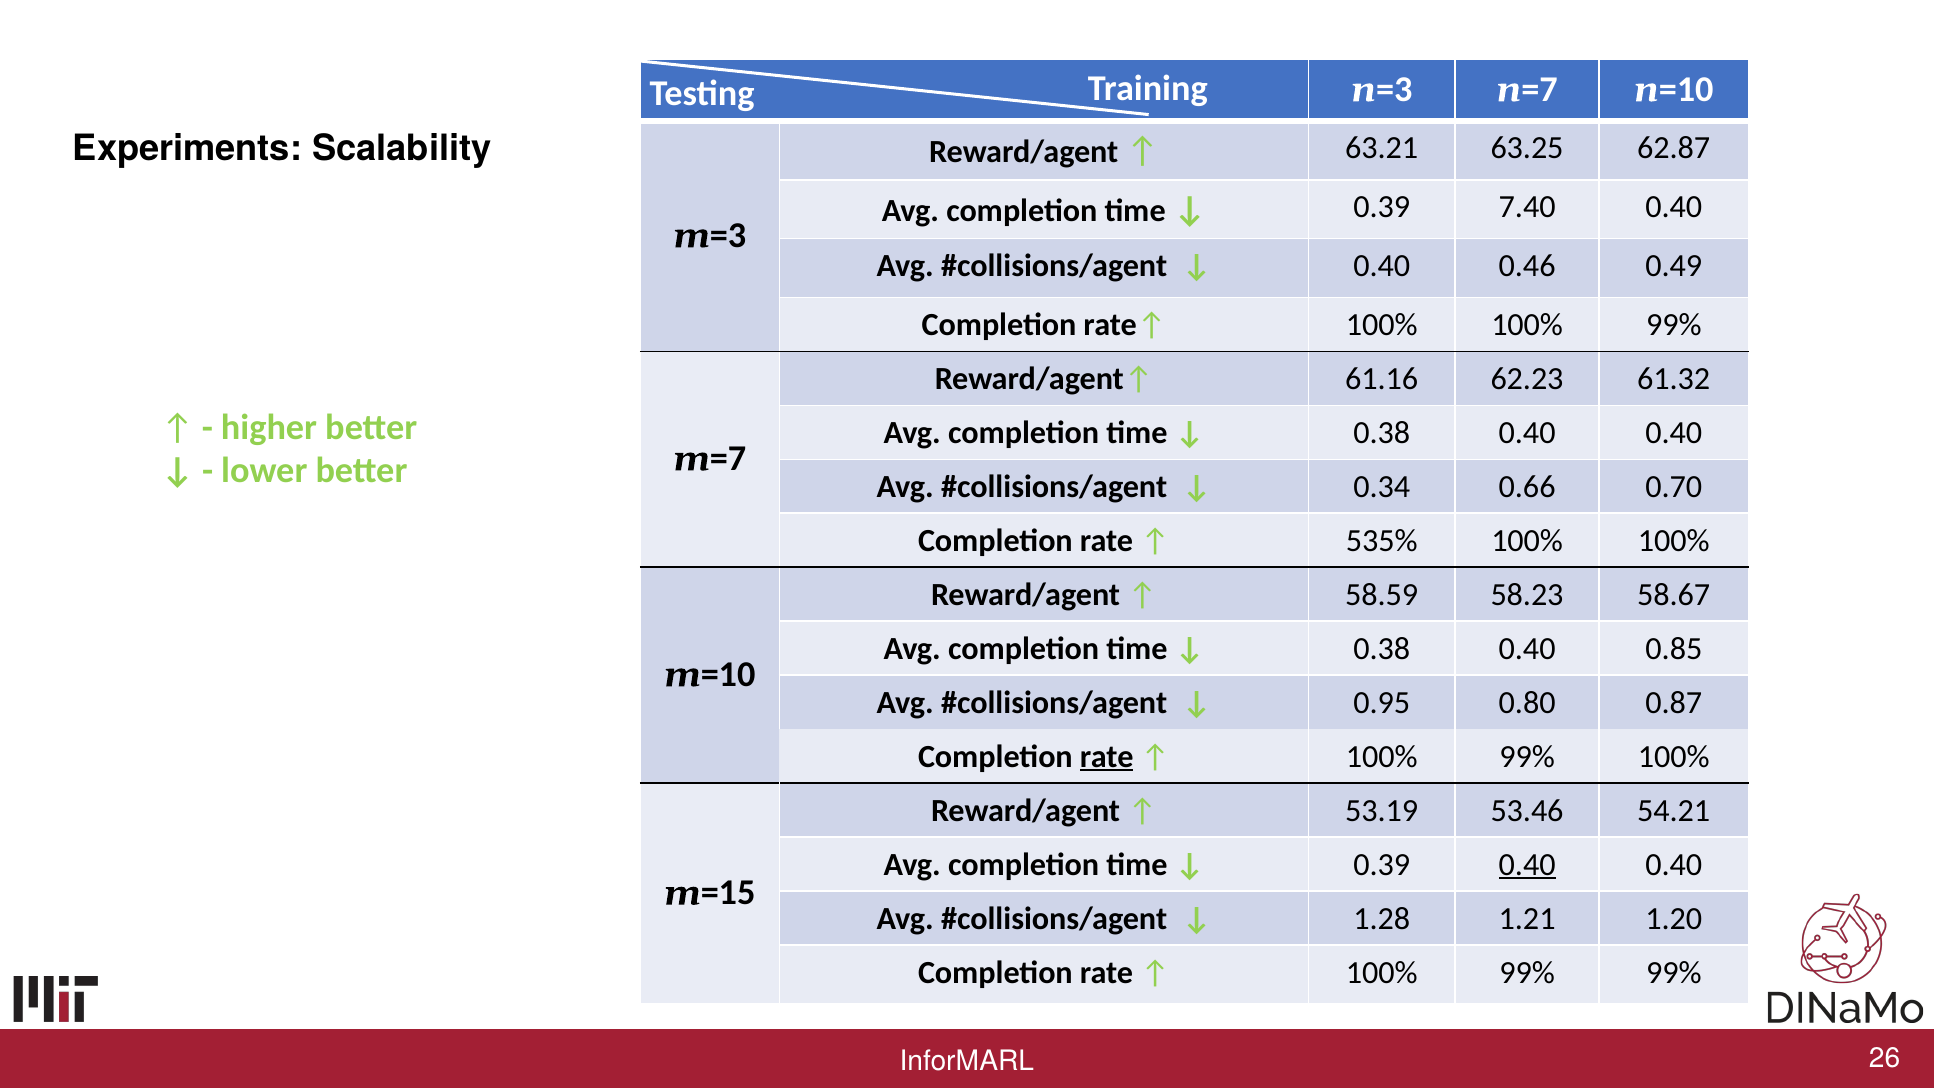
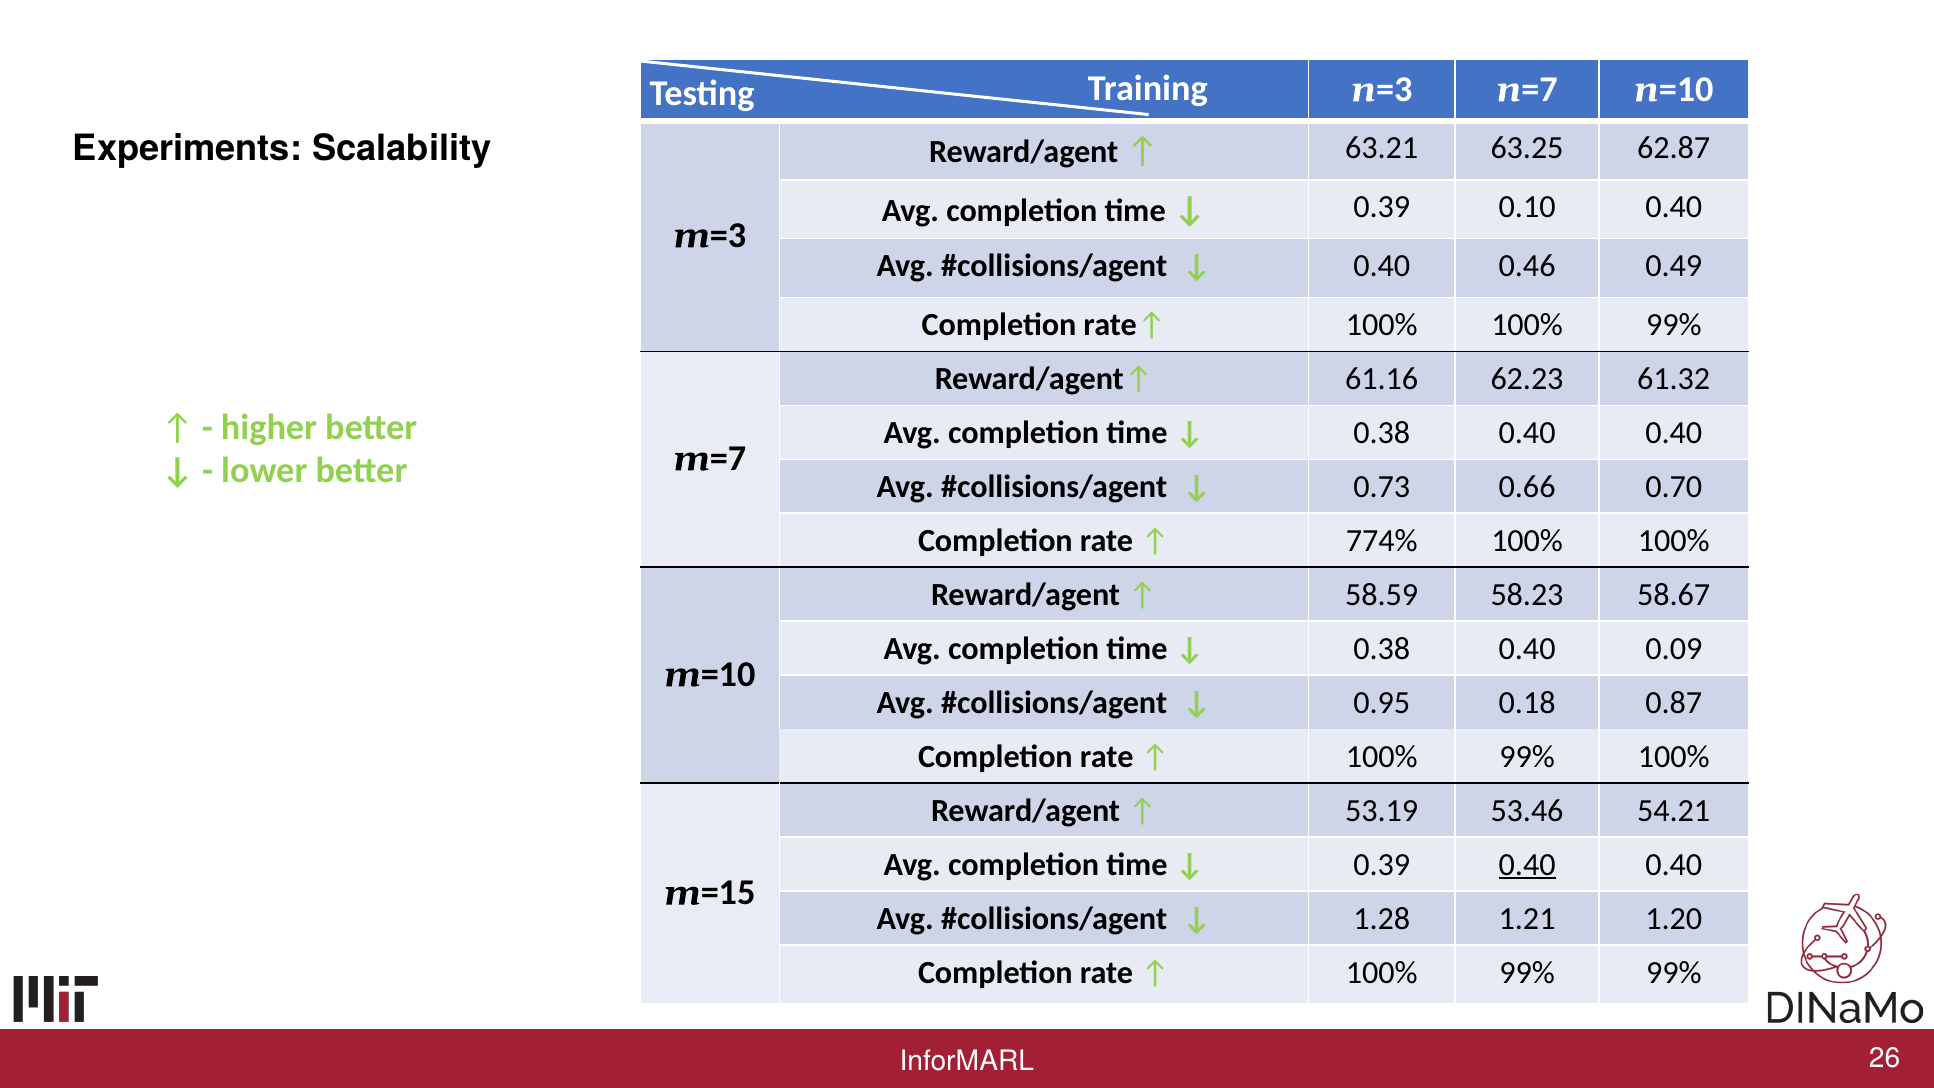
7.40: 7.40 -> 0.10
0.34: 0.34 -> 0.73
535%: 535% -> 774%
0.85: 0.85 -> 0.09
0.80: 0.80 -> 0.18
rate at (1107, 756) underline: present -> none
